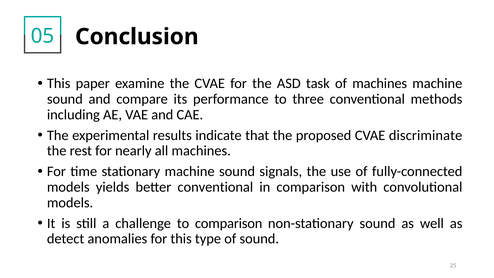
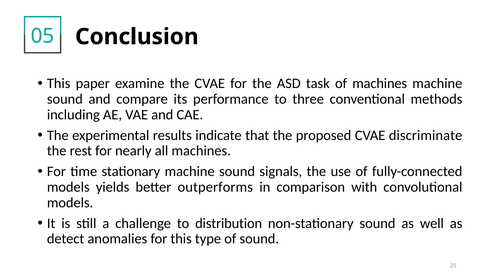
better conventional: conventional -> outperforms
to comparison: comparison -> distribution
